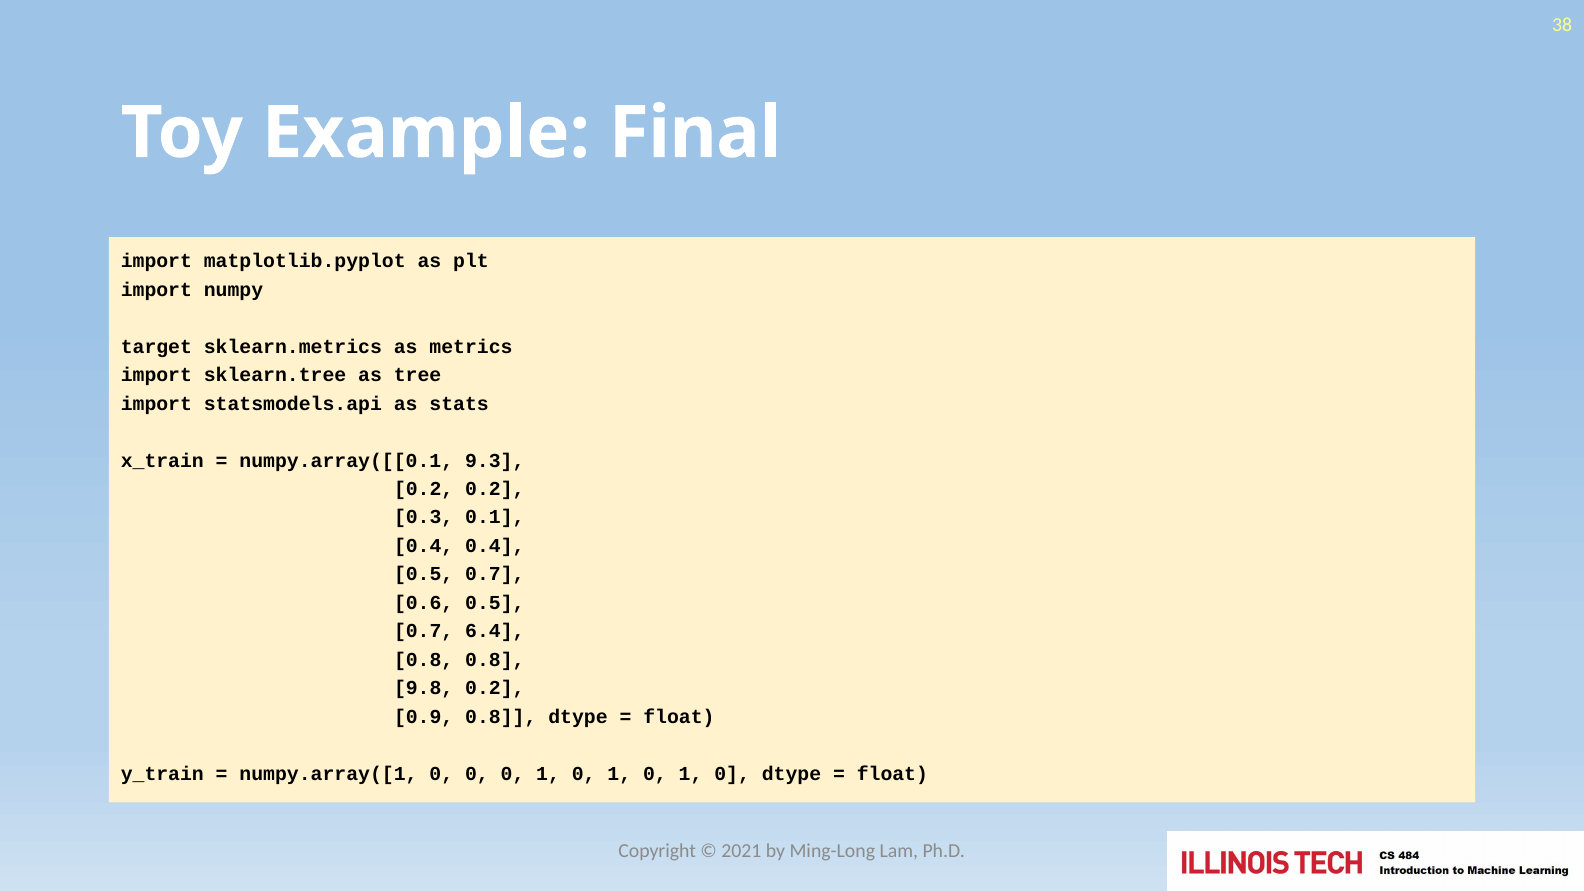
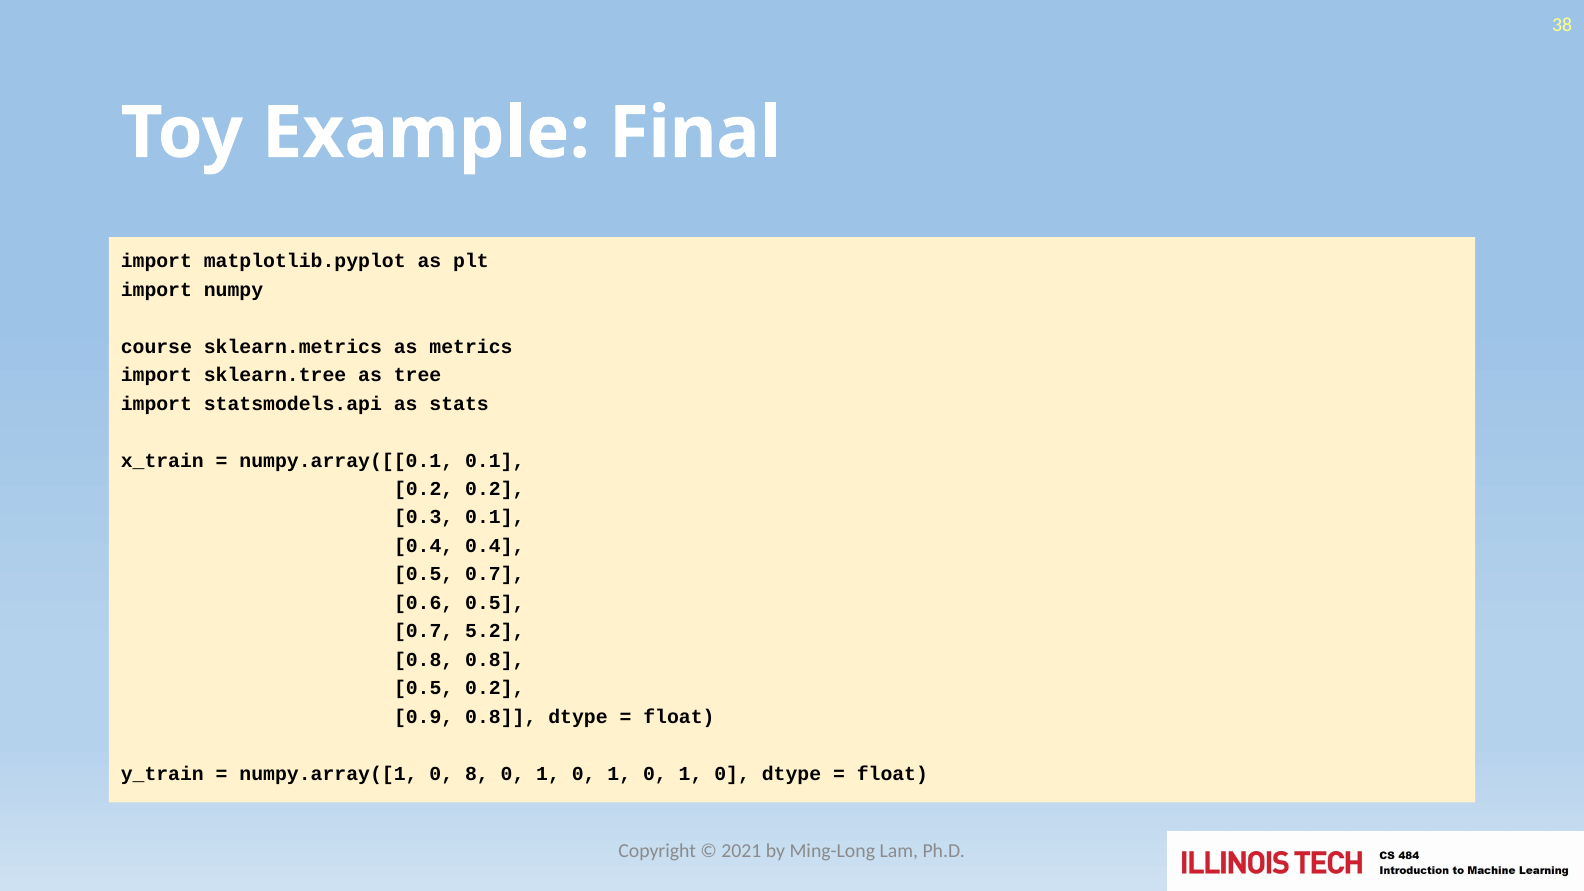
target: target -> course
numpy.array([[0.1 9.3: 9.3 -> 0.1
6.4: 6.4 -> 5.2
9.8 at (424, 688): 9.8 -> 0.5
numpy.array([1 0 0: 0 -> 8
